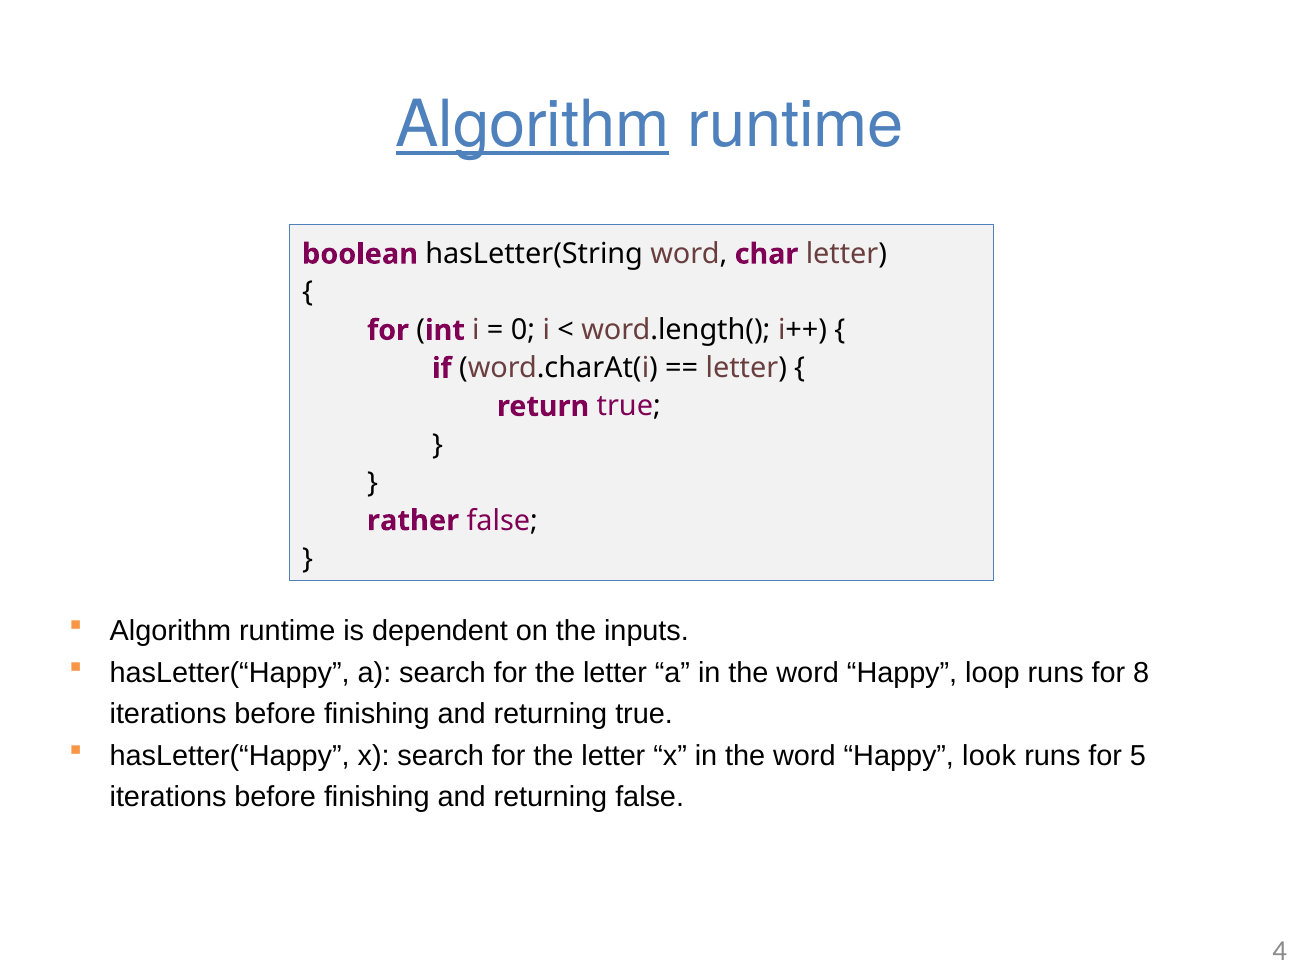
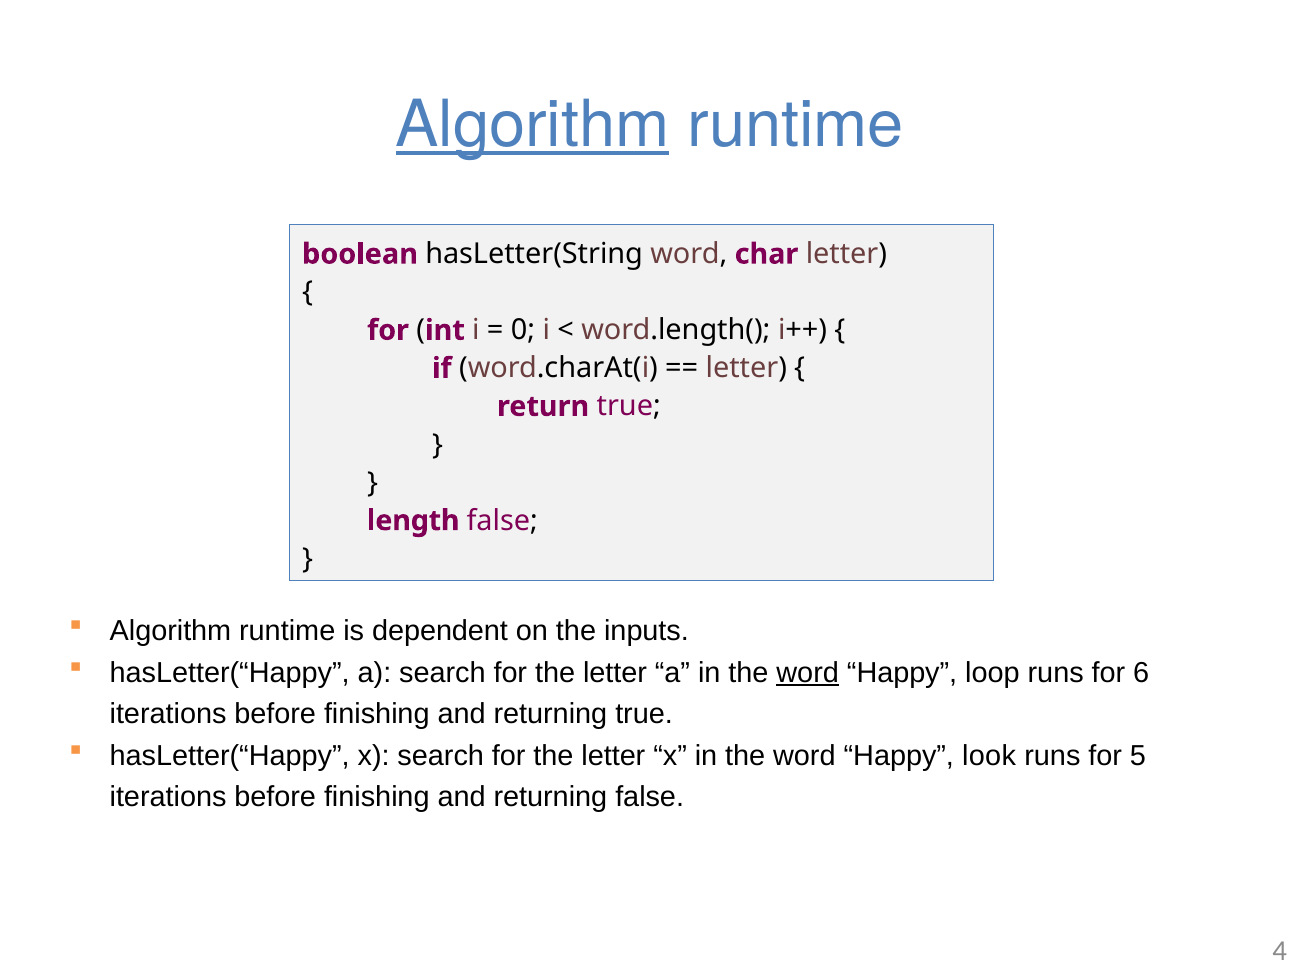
rather: rather -> length
word at (808, 673) underline: none -> present
8: 8 -> 6
